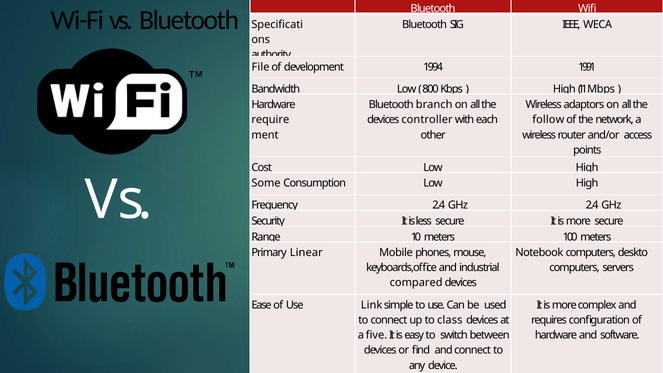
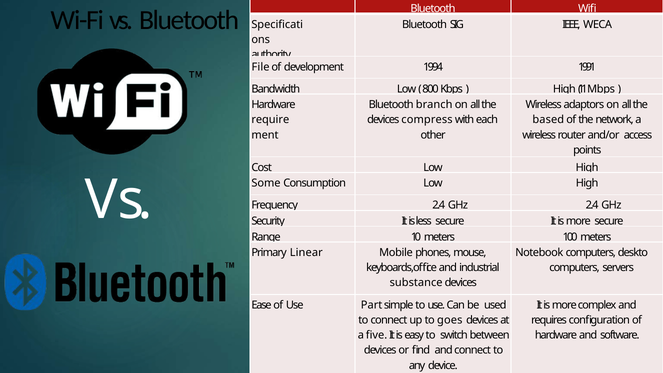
controller: controller -> compress
follow: follow -> based
compared: compared -> substance
Link: Link -> Part
class: class -> goes
